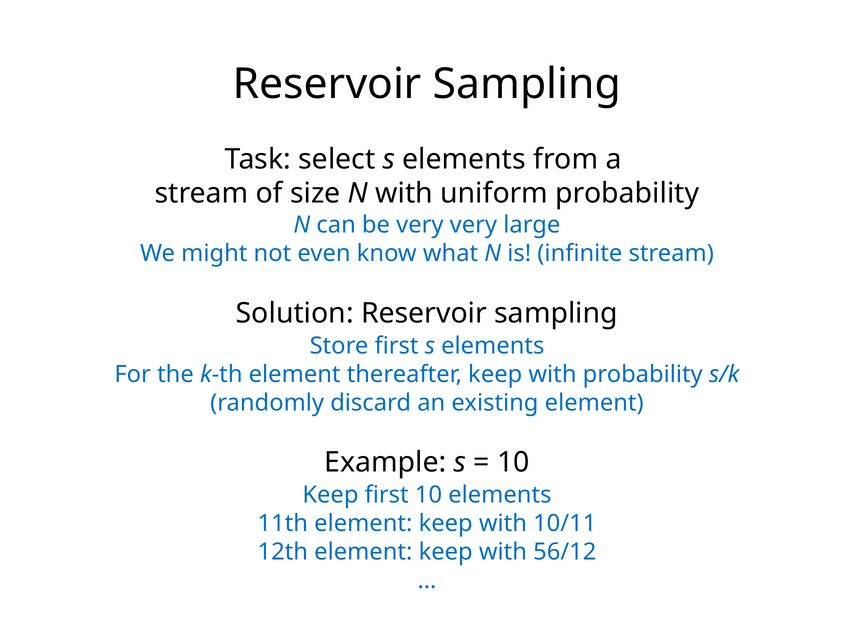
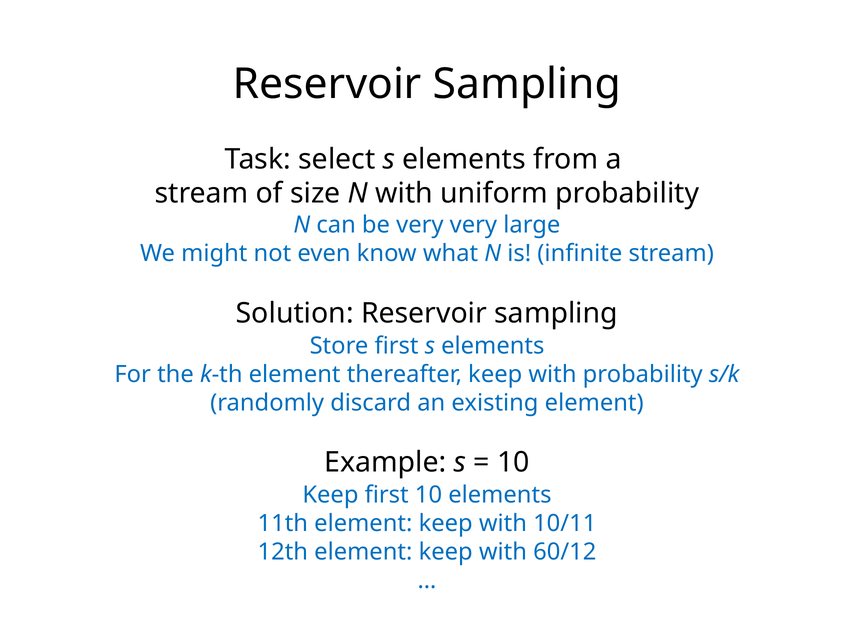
56/12: 56/12 -> 60/12
